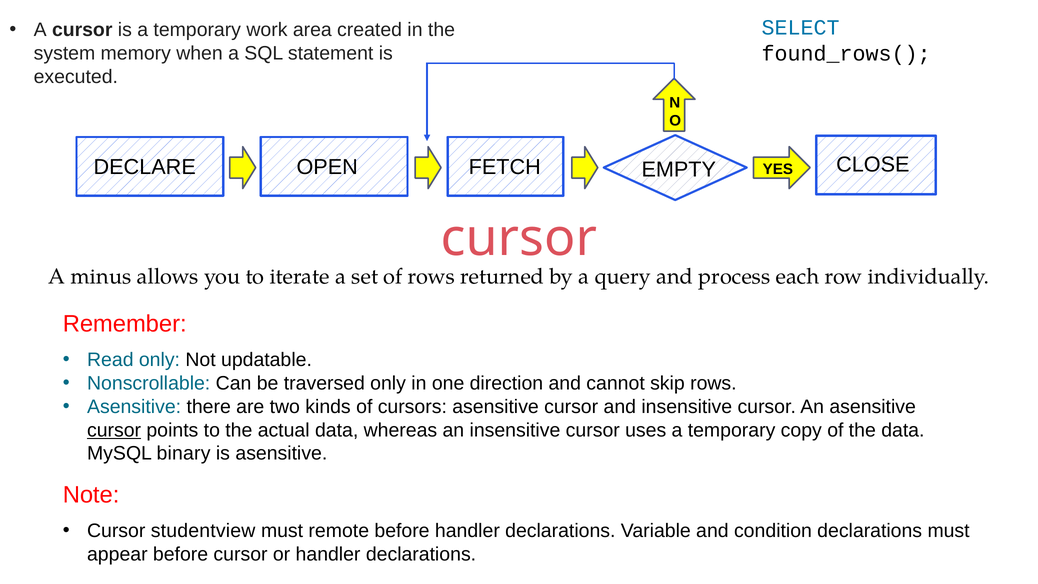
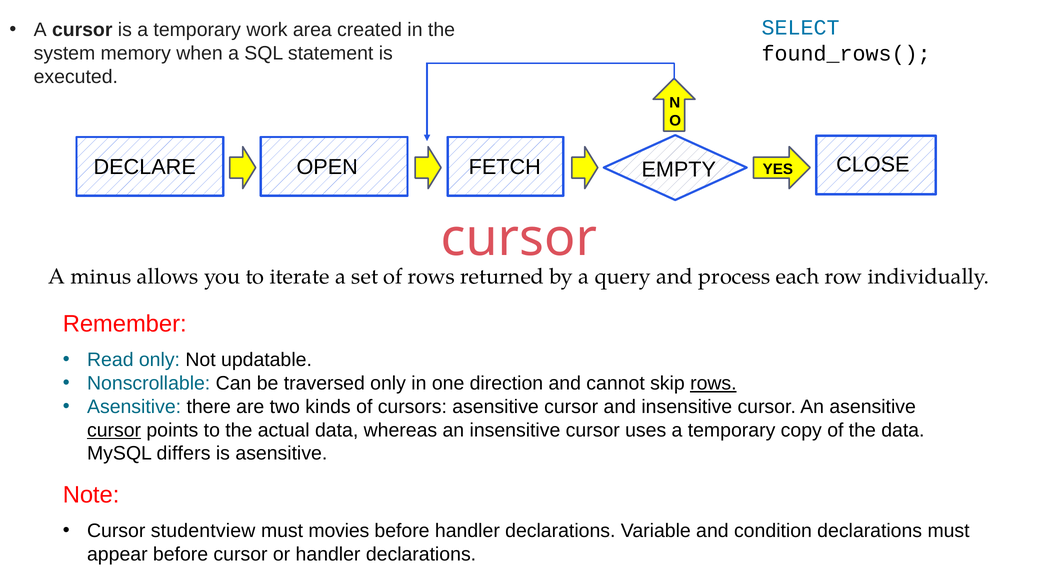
rows at (713, 383) underline: none -> present
binary: binary -> differs
remote: remote -> movies
